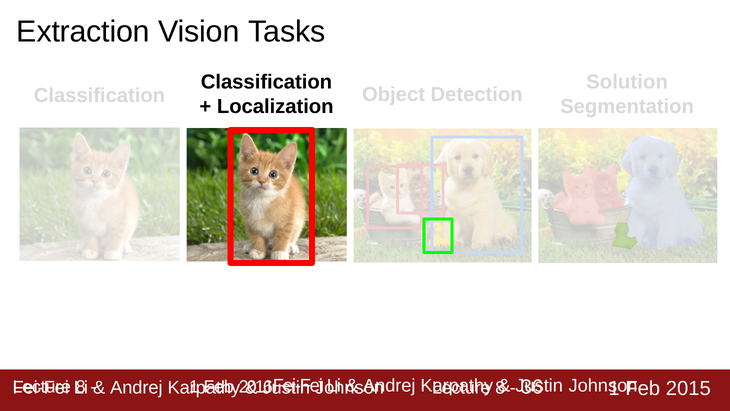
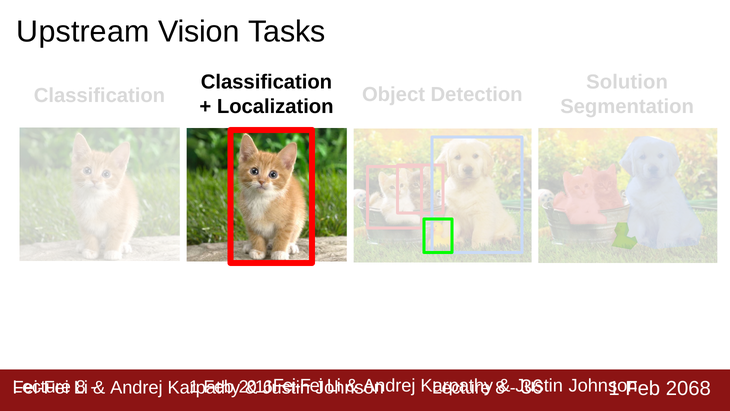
Extraction: Extraction -> Upstream
2015: 2015 -> 2068
